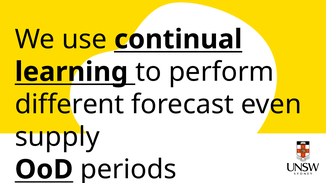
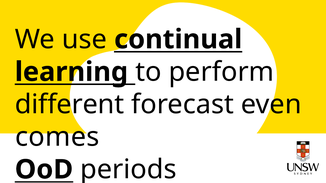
supply: supply -> comes
